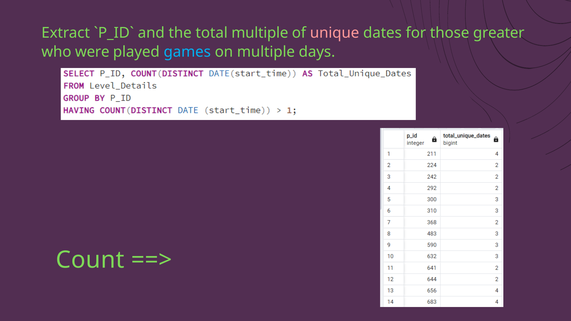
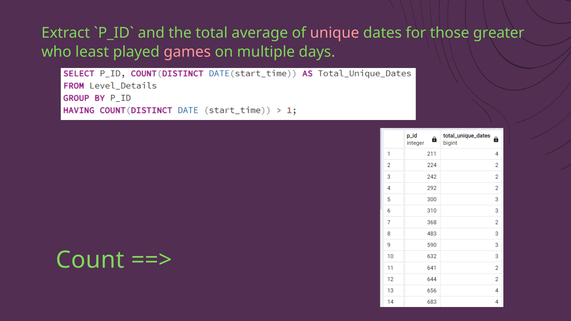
total multiple: multiple -> average
were: were -> least
games colour: light blue -> pink
